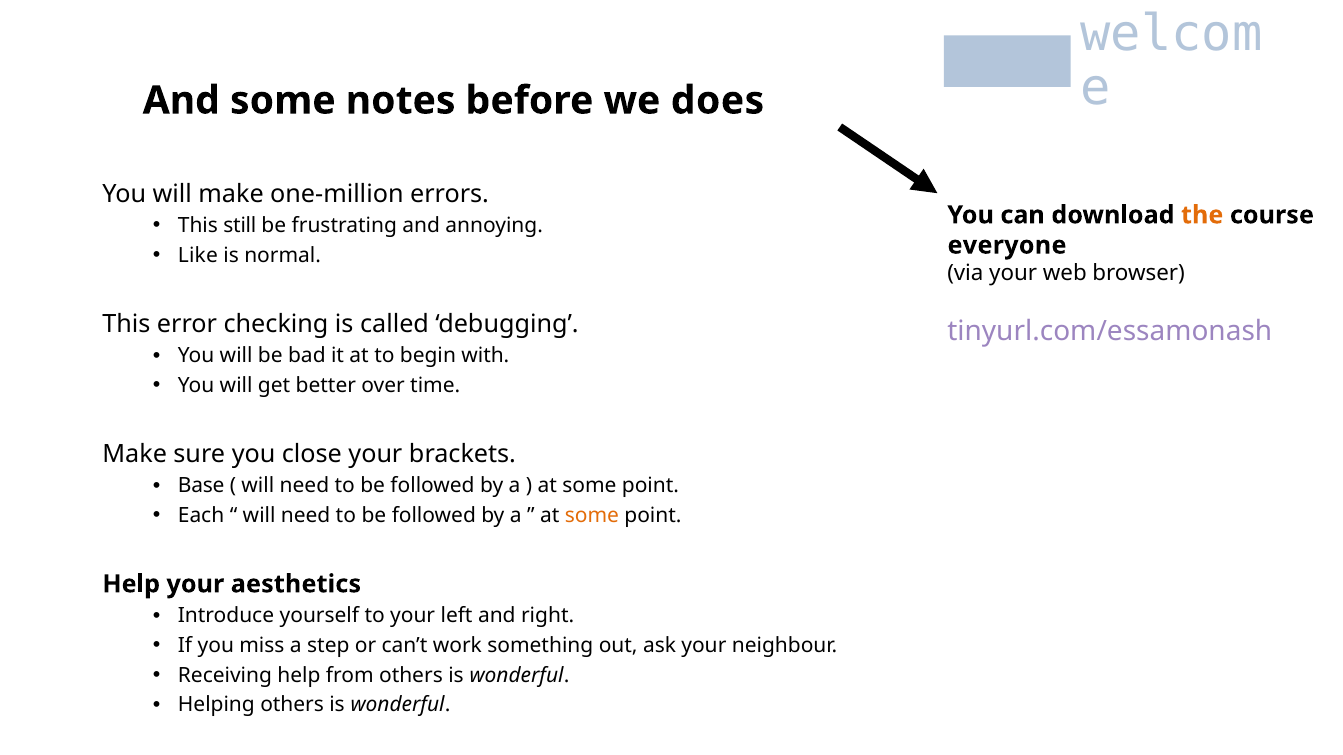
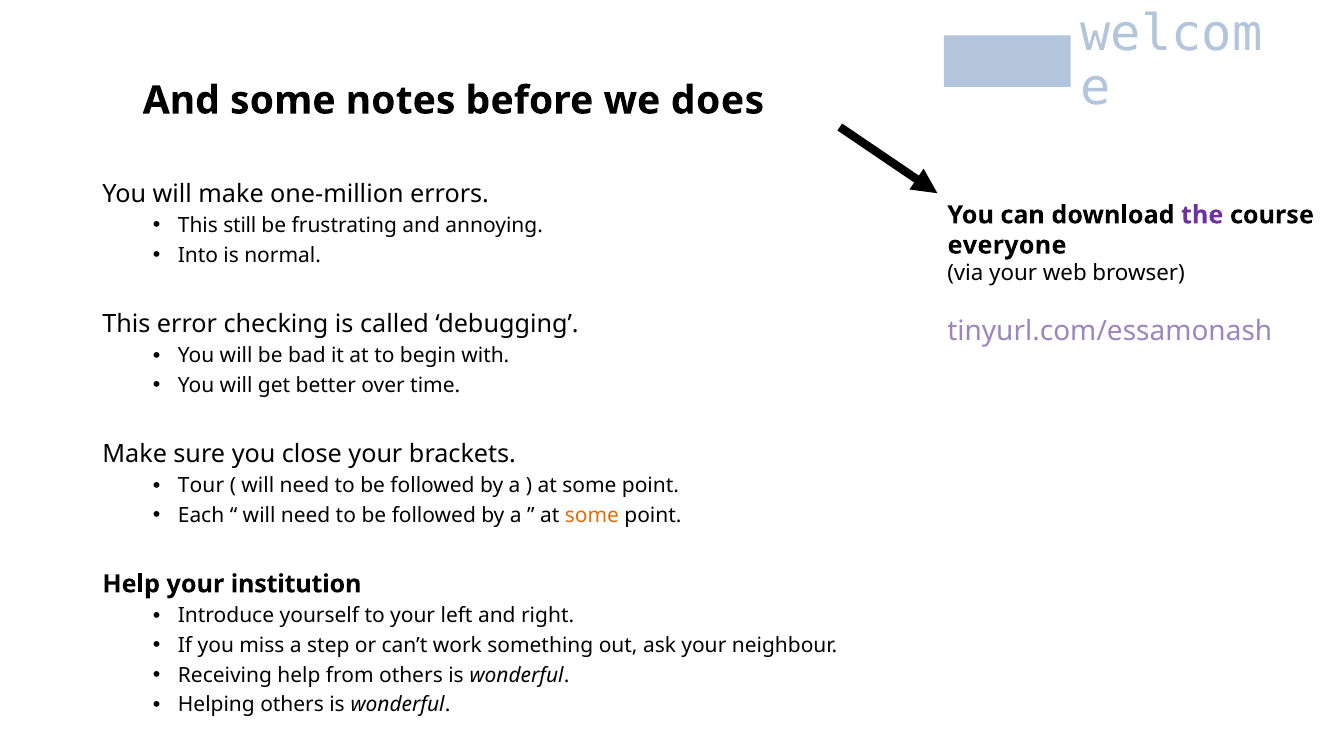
the colour: orange -> purple
Like: Like -> Into
Base: Base -> Tour
aesthetics: aesthetics -> institution
